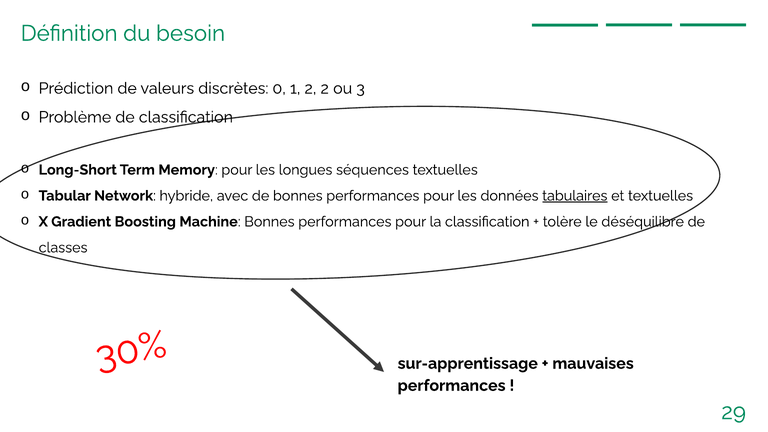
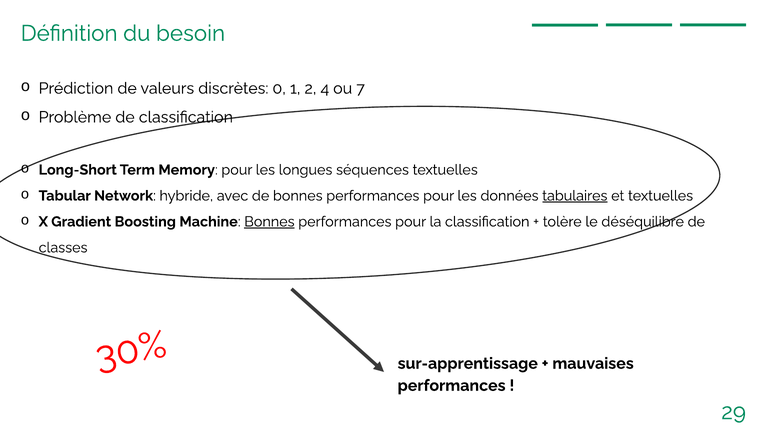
2 2: 2 -> 4
ou 3: 3 -> 7
Bonnes at (269, 222) underline: none -> present
